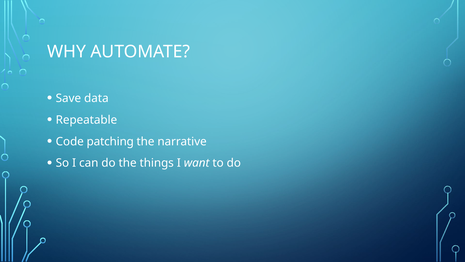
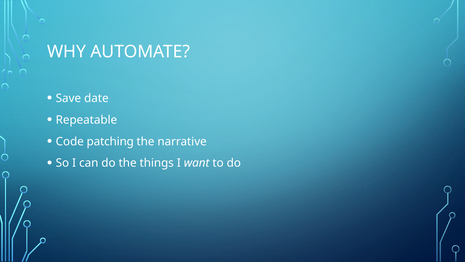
data: data -> date
